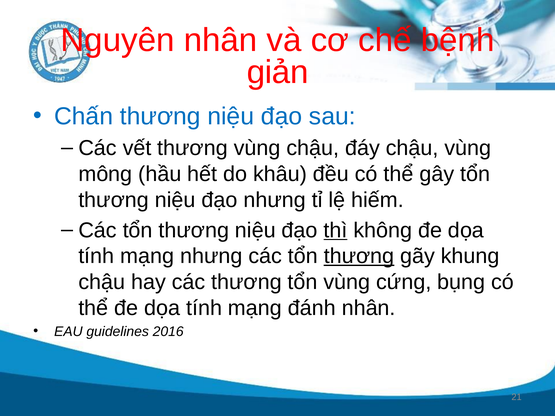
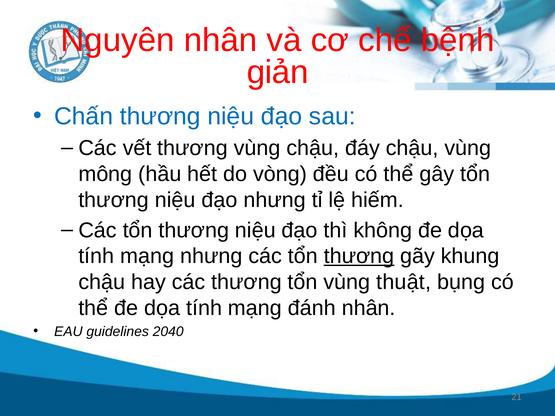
khâu: khâu -> vòng
thì underline: present -> none
cứng: cứng -> thuật
2016: 2016 -> 2040
